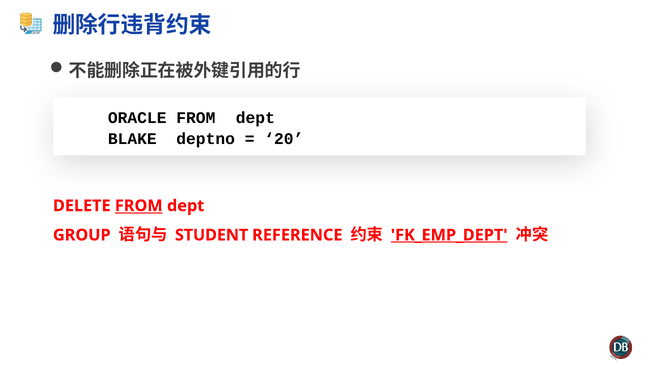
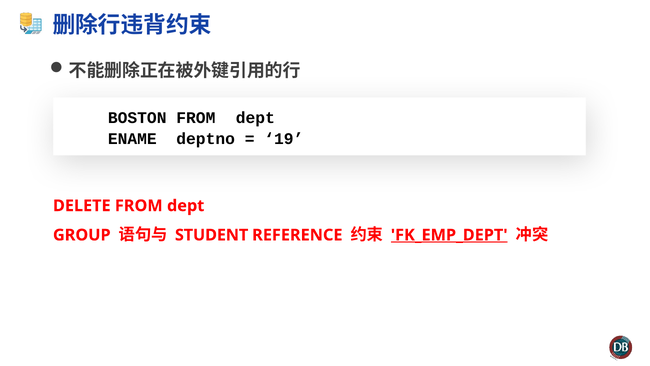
ORACLE: ORACLE -> BOSTON
BLAKE: BLAKE -> ENAME
20: 20 -> 19
FROM at (139, 206) underline: present -> none
